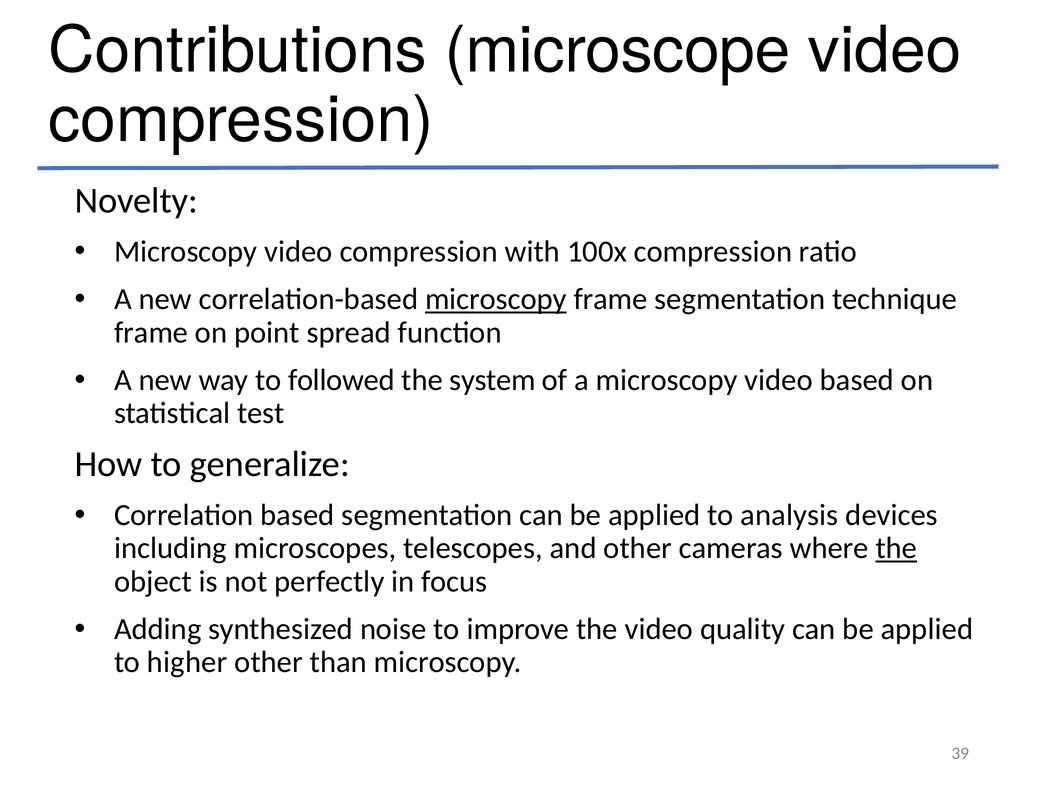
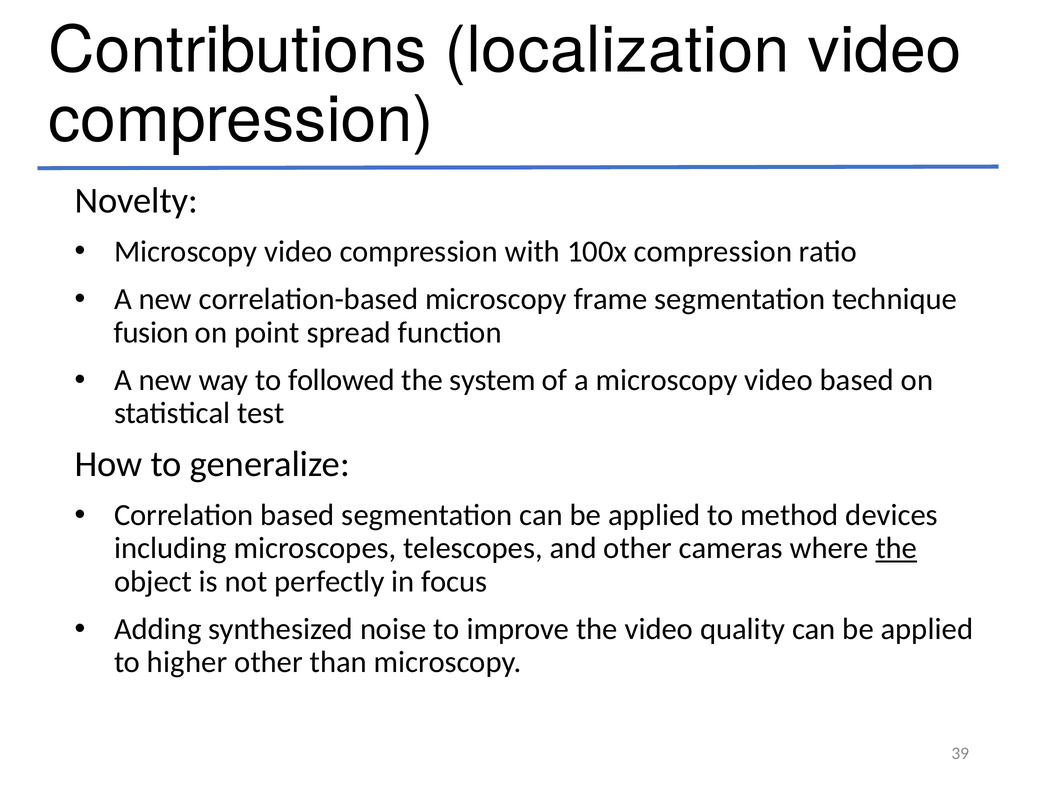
microscope: microscope -> localization
microscopy at (496, 299) underline: present -> none
frame at (151, 332): frame -> fusion
analysis: analysis -> method
